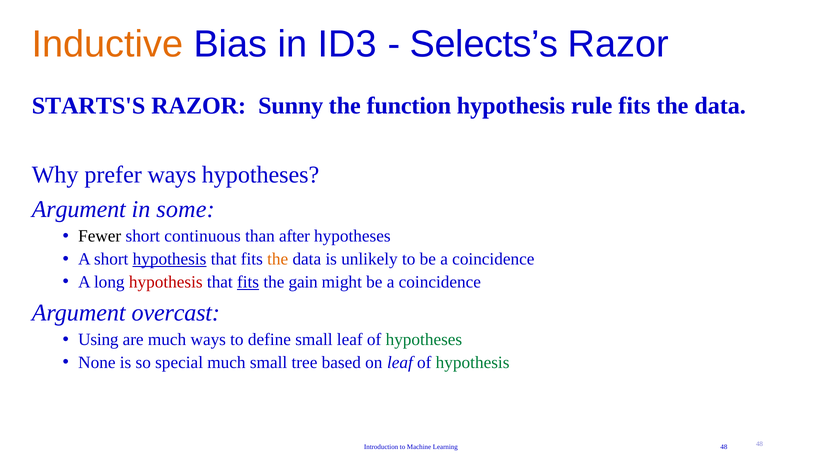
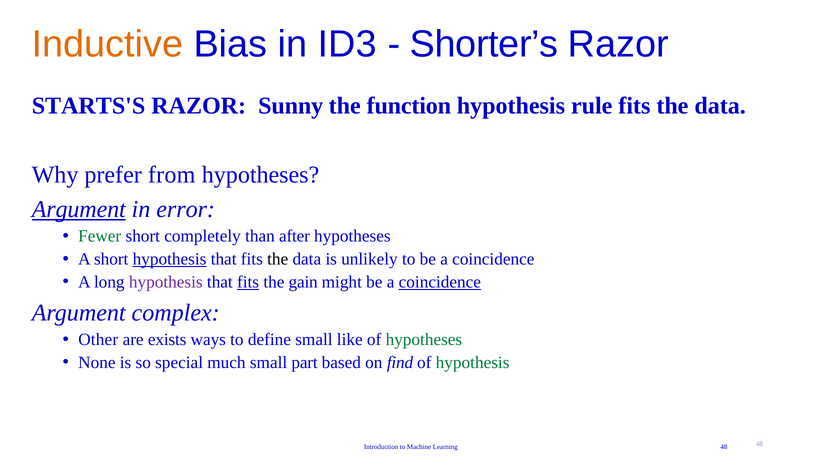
Selects’s: Selects’s -> Shorter’s
prefer ways: ways -> from
Argument at (79, 209) underline: none -> present
some: some -> error
Fewer colour: black -> green
continuous: continuous -> completely
the at (278, 259) colour: orange -> black
hypothesis at (166, 282) colour: red -> purple
coincidence at (440, 282) underline: none -> present
overcast: overcast -> complex
Using: Using -> Other
are much: much -> exists
small leaf: leaf -> like
tree: tree -> part
on leaf: leaf -> find
